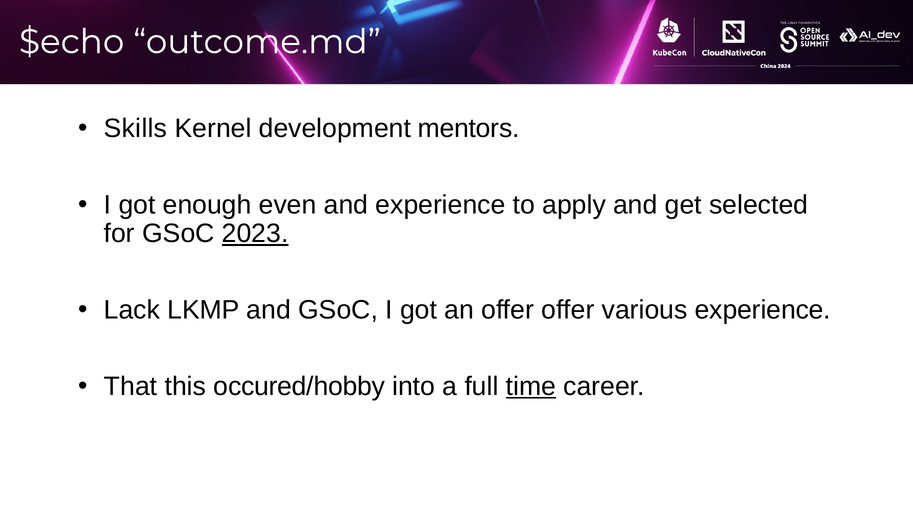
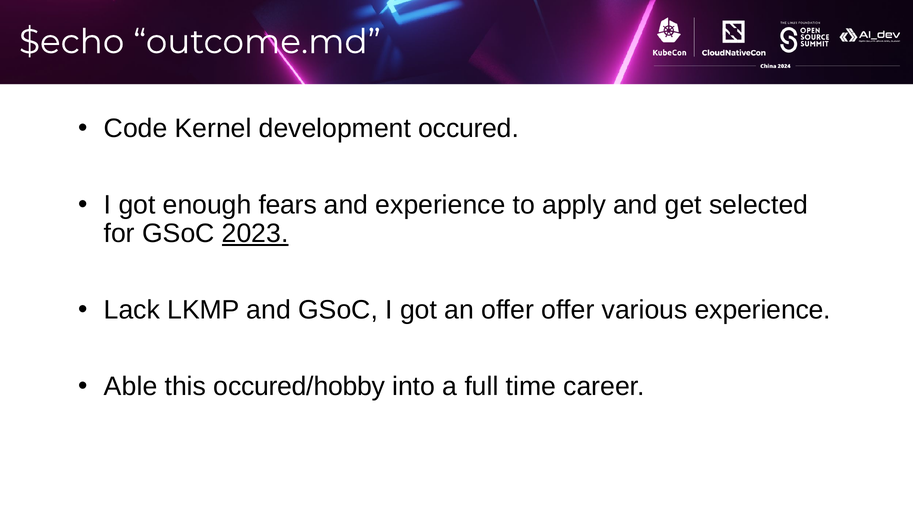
Skills: Skills -> Code
mentors: mentors -> occured
even: even -> fears
That: That -> Able
time underline: present -> none
